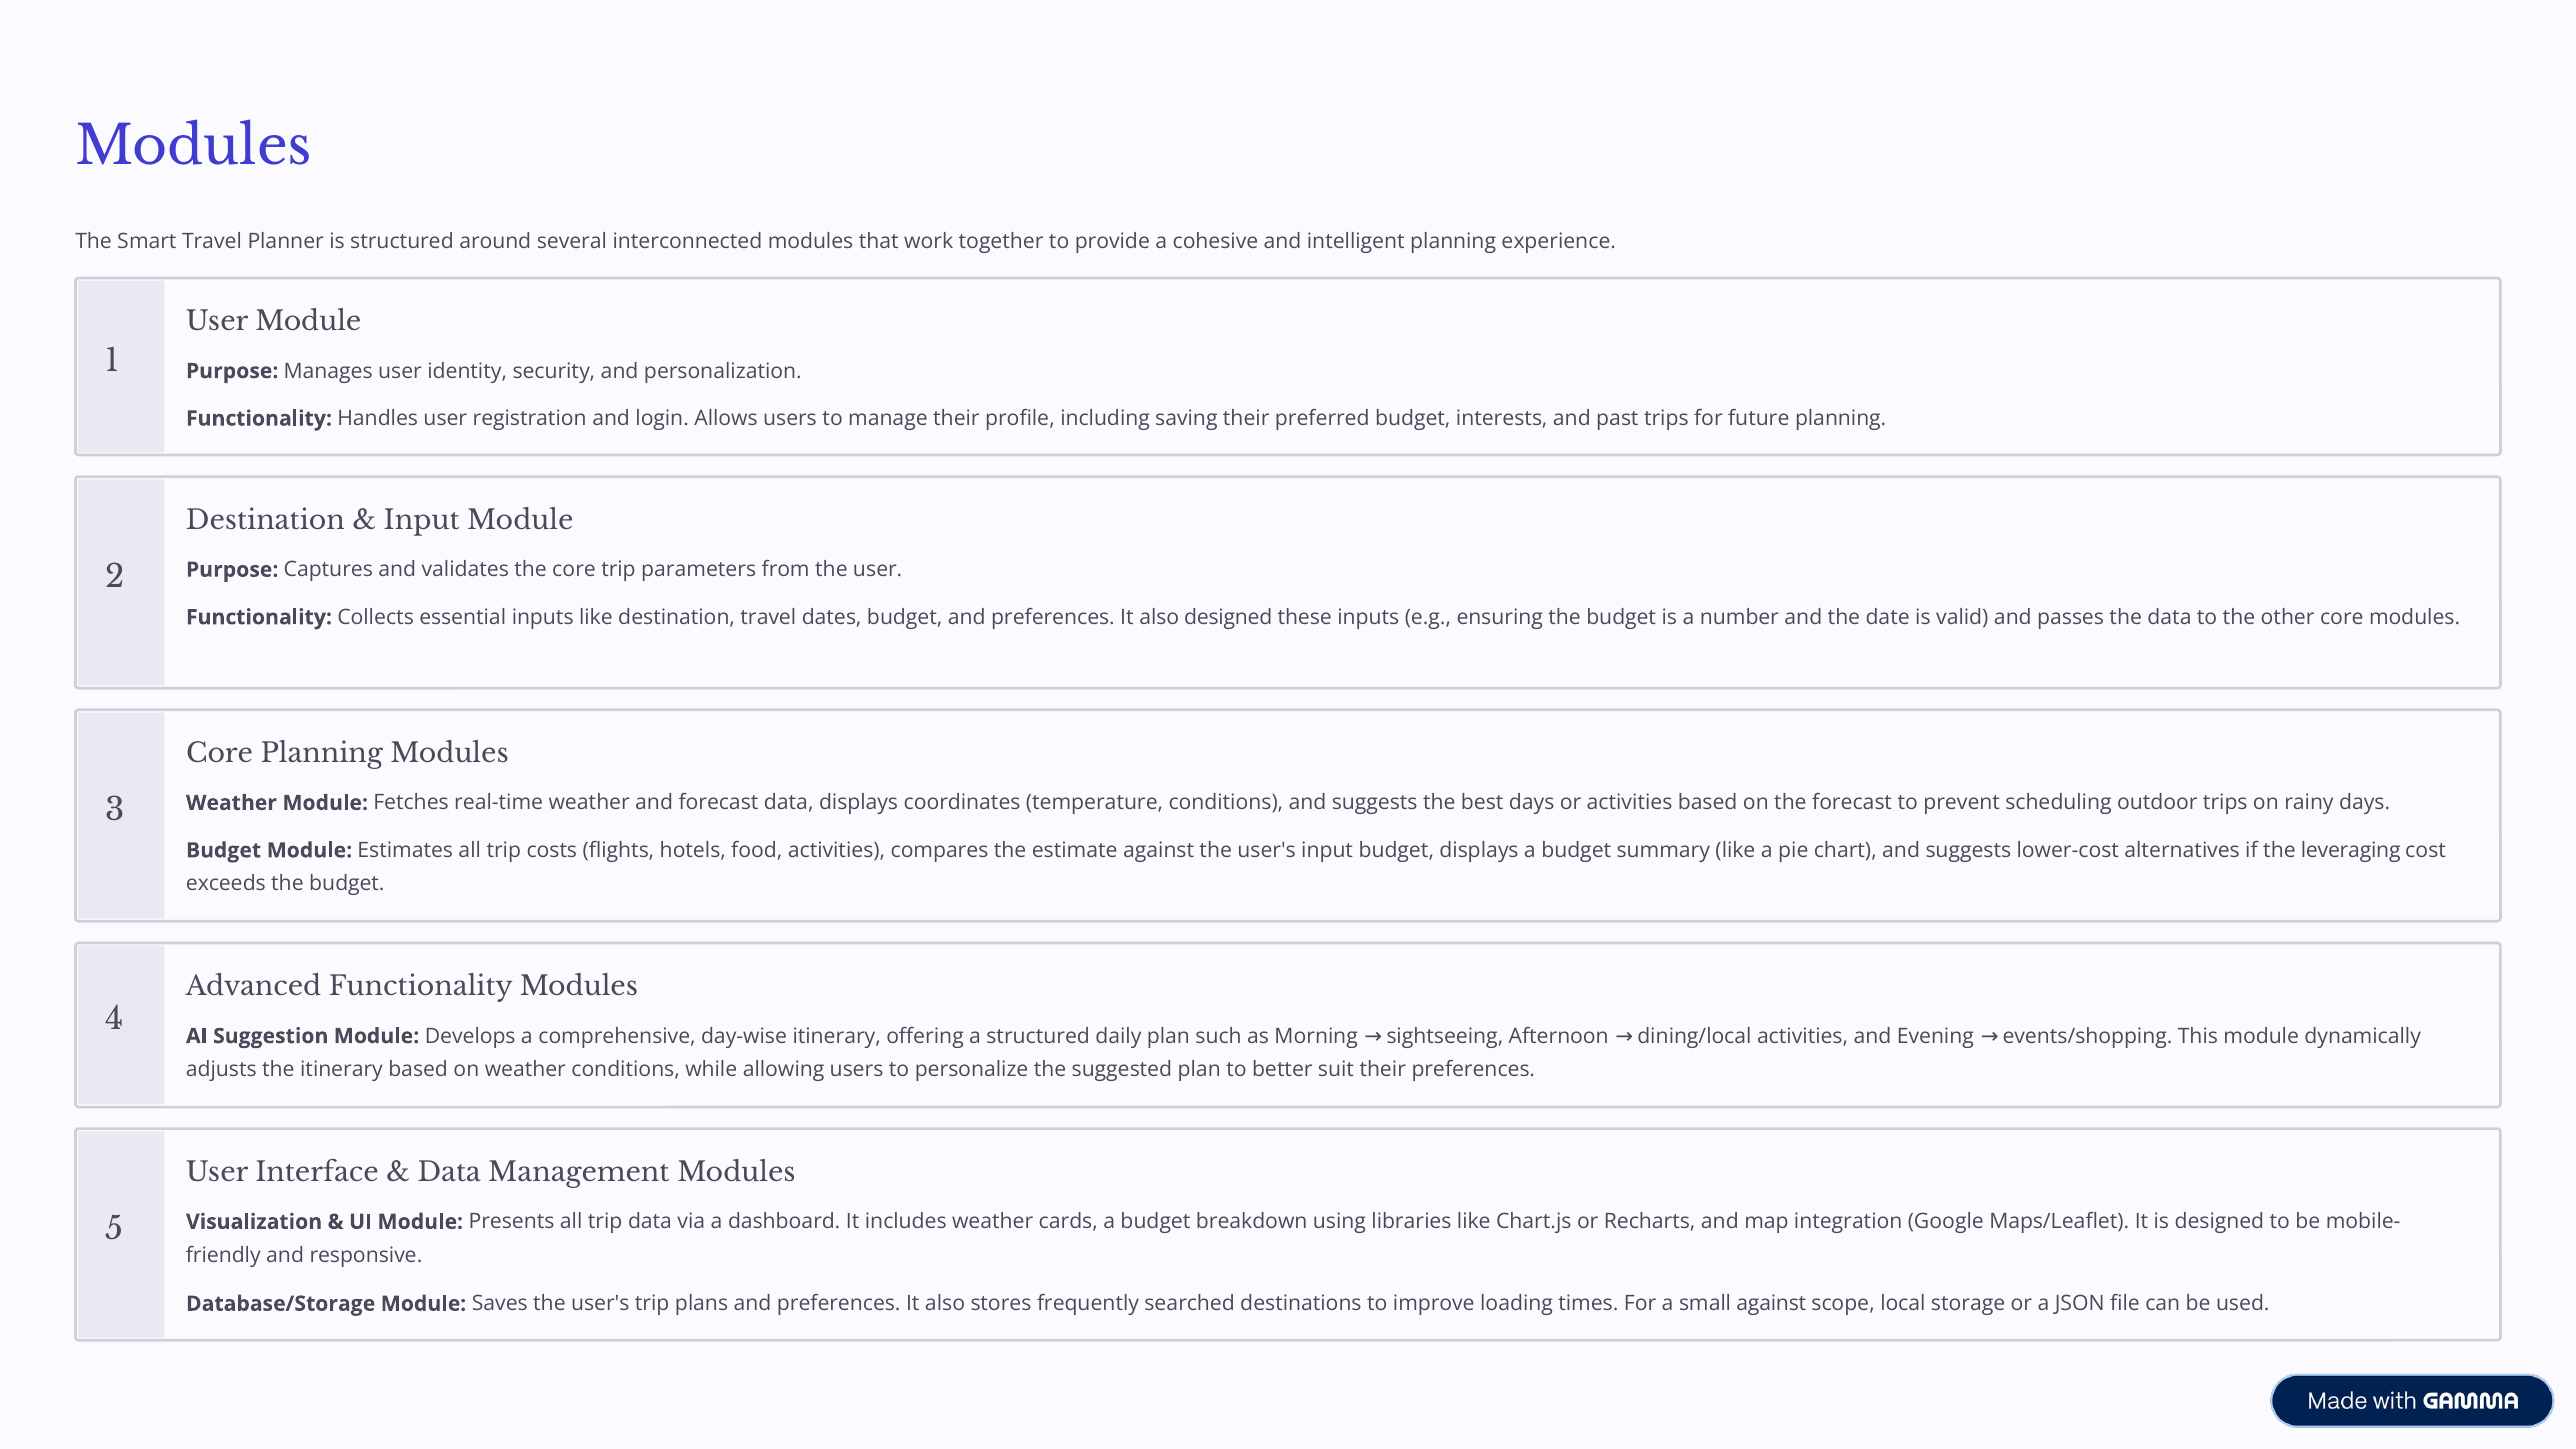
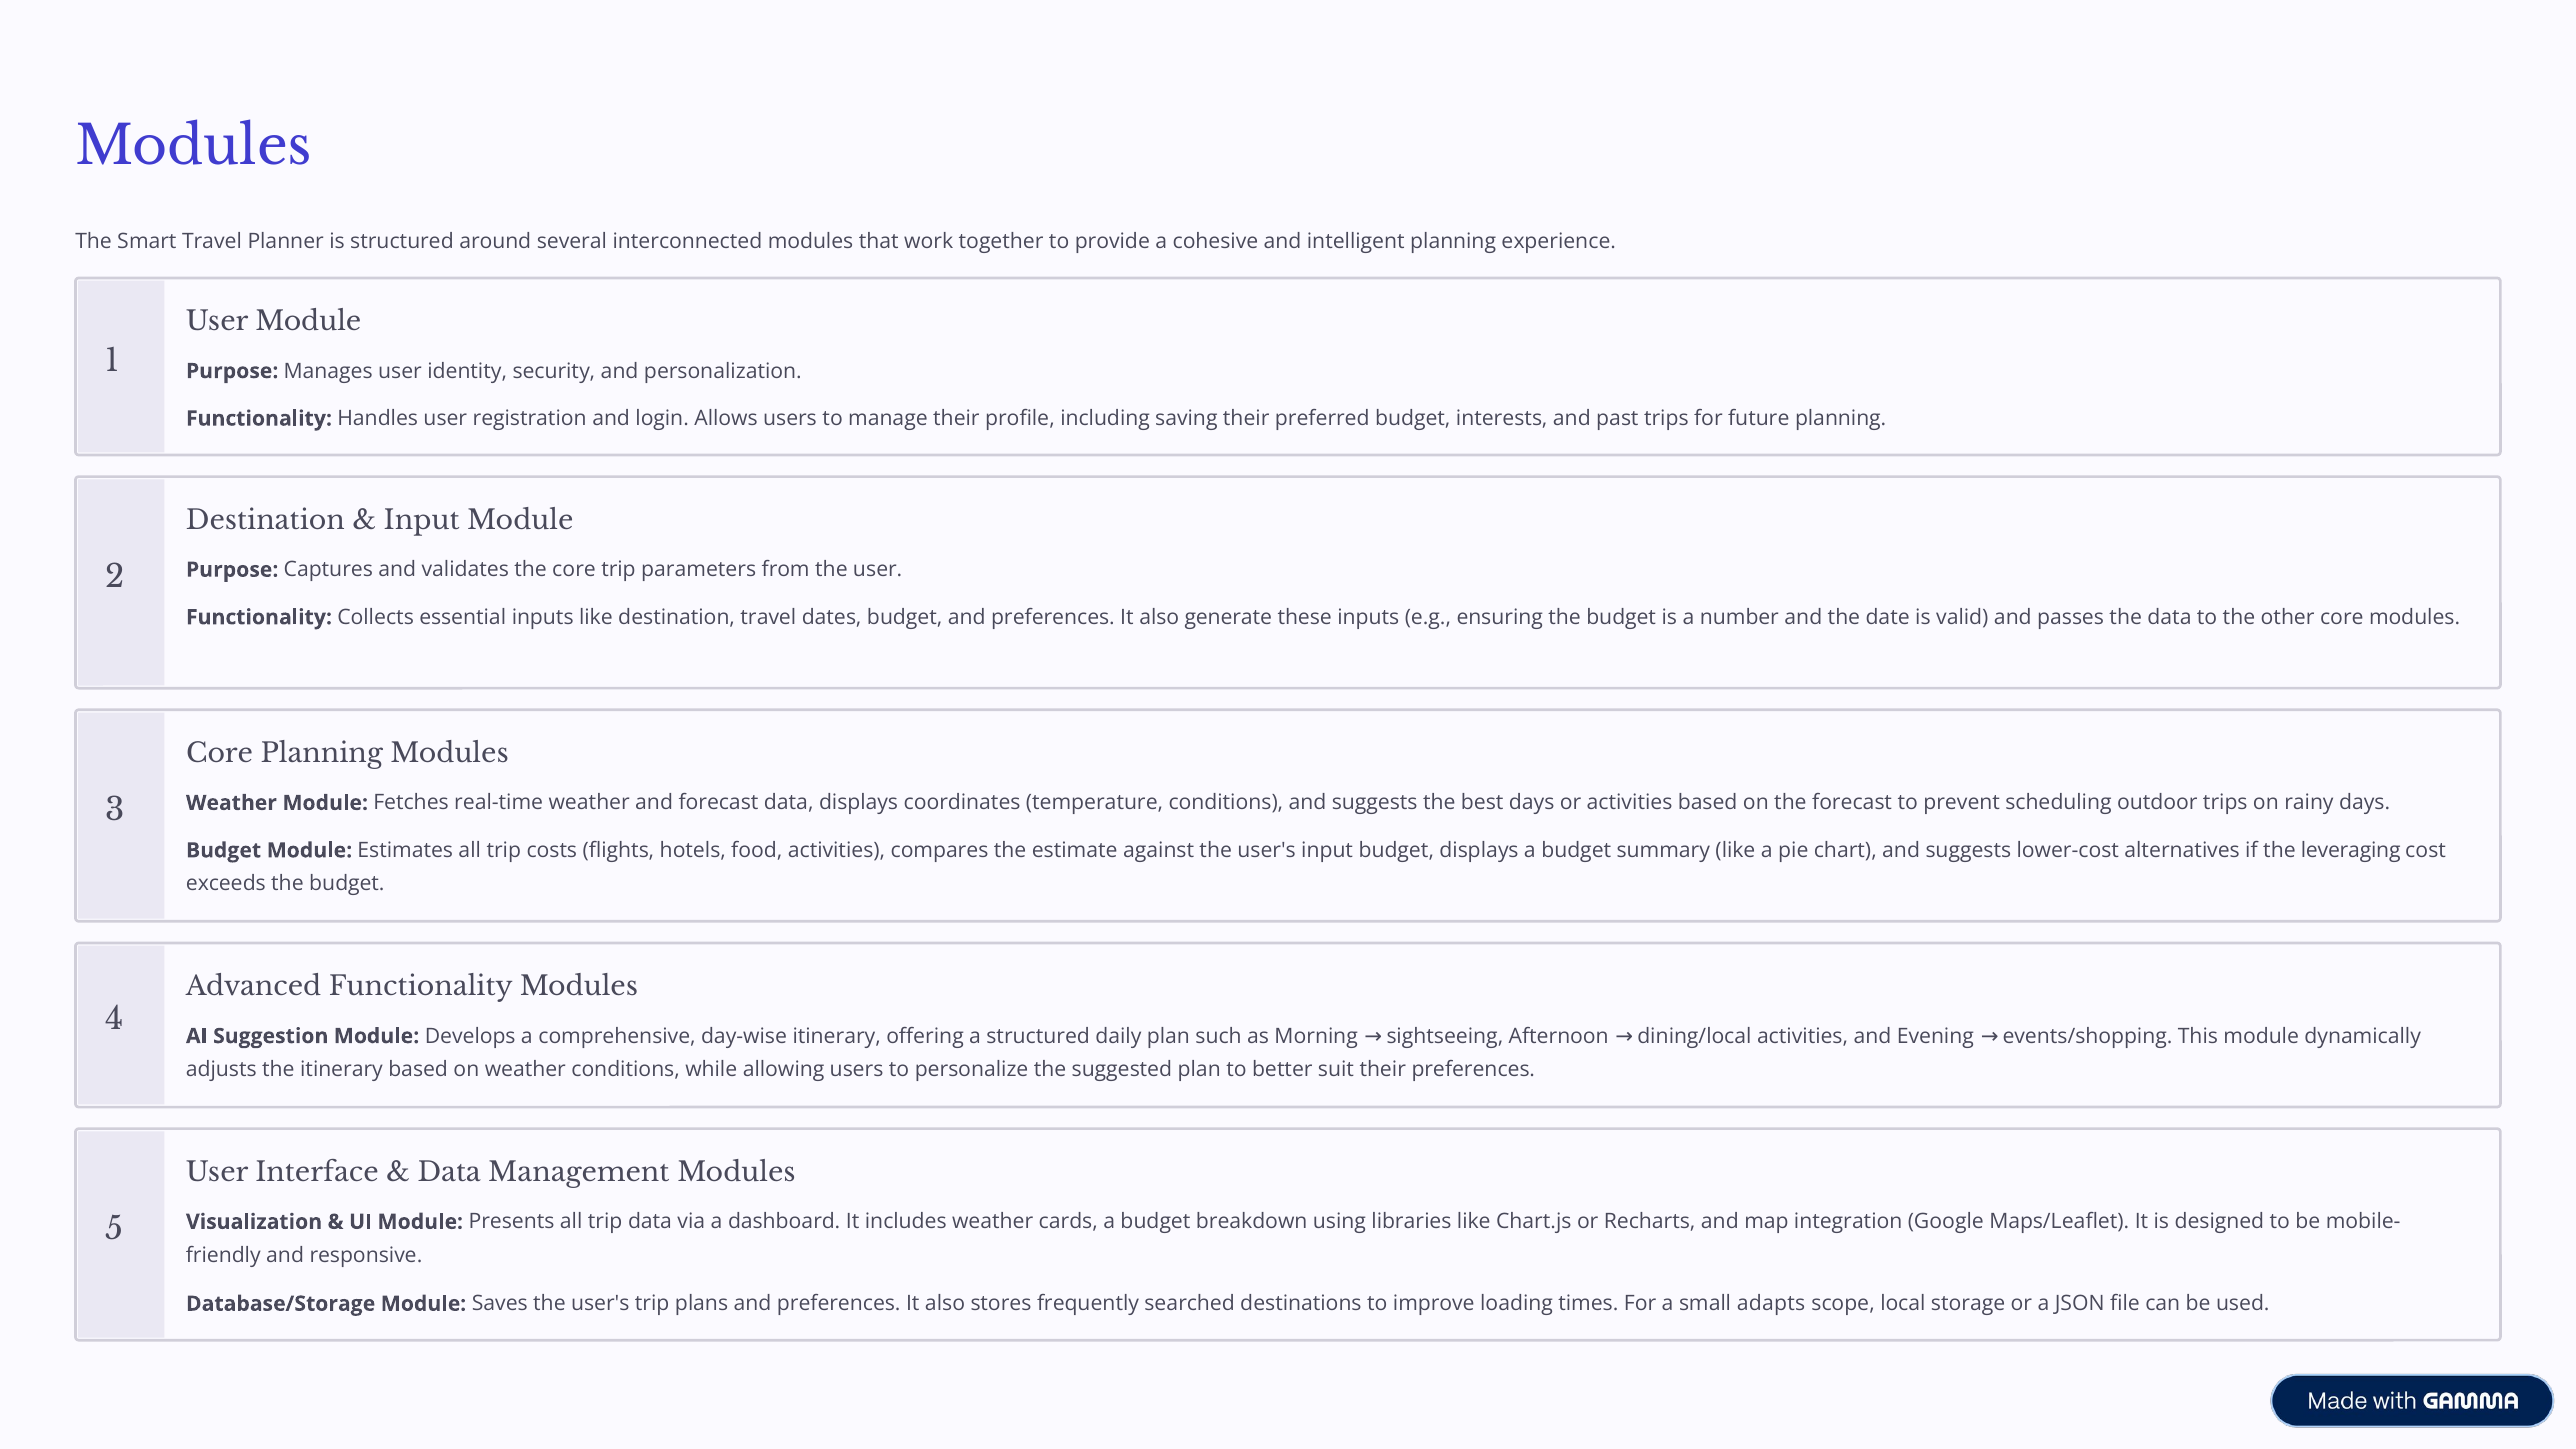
also designed: designed -> generate
small against: against -> adapts
